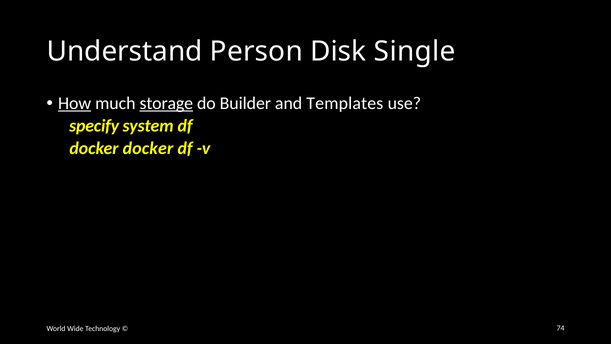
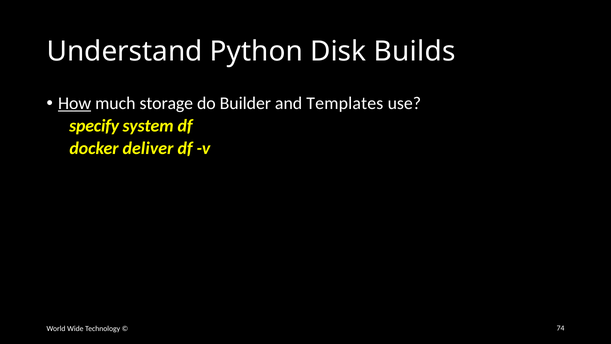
Person: Person -> Python
Single: Single -> Builds
storage underline: present -> none
docker docker: docker -> deliver
